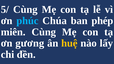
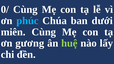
5/: 5/ -> 0/
phép: phép -> dưới
huệ colour: yellow -> light green
